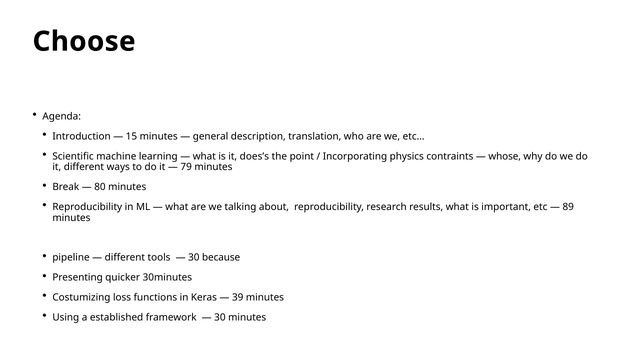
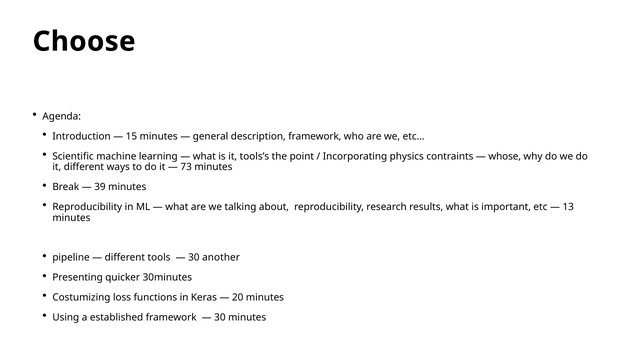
description translation: translation -> framework
does’s: does’s -> tools’s
79: 79 -> 73
80: 80 -> 39
89: 89 -> 13
because: because -> another
39: 39 -> 20
